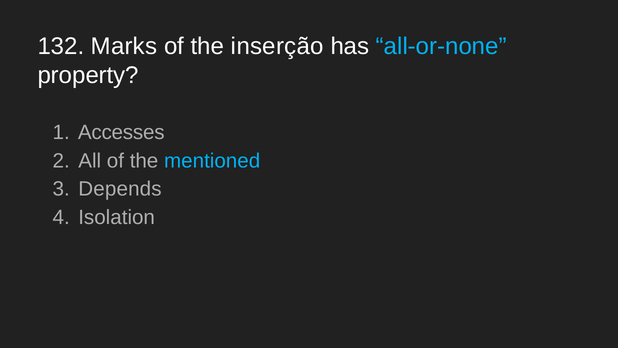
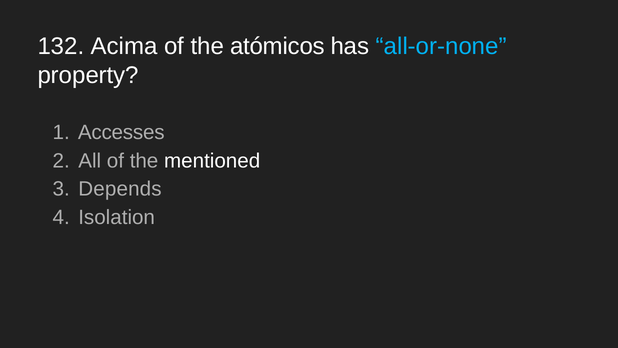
Marks: Marks -> Acima
inserção: inserção -> atómicos
mentioned colour: light blue -> white
